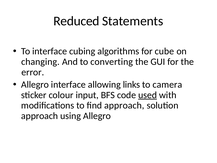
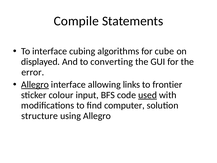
Reduced: Reduced -> Compile
changing: changing -> displayed
Allegro at (35, 84) underline: none -> present
camera: camera -> frontier
find approach: approach -> computer
approach at (40, 116): approach -> structure
